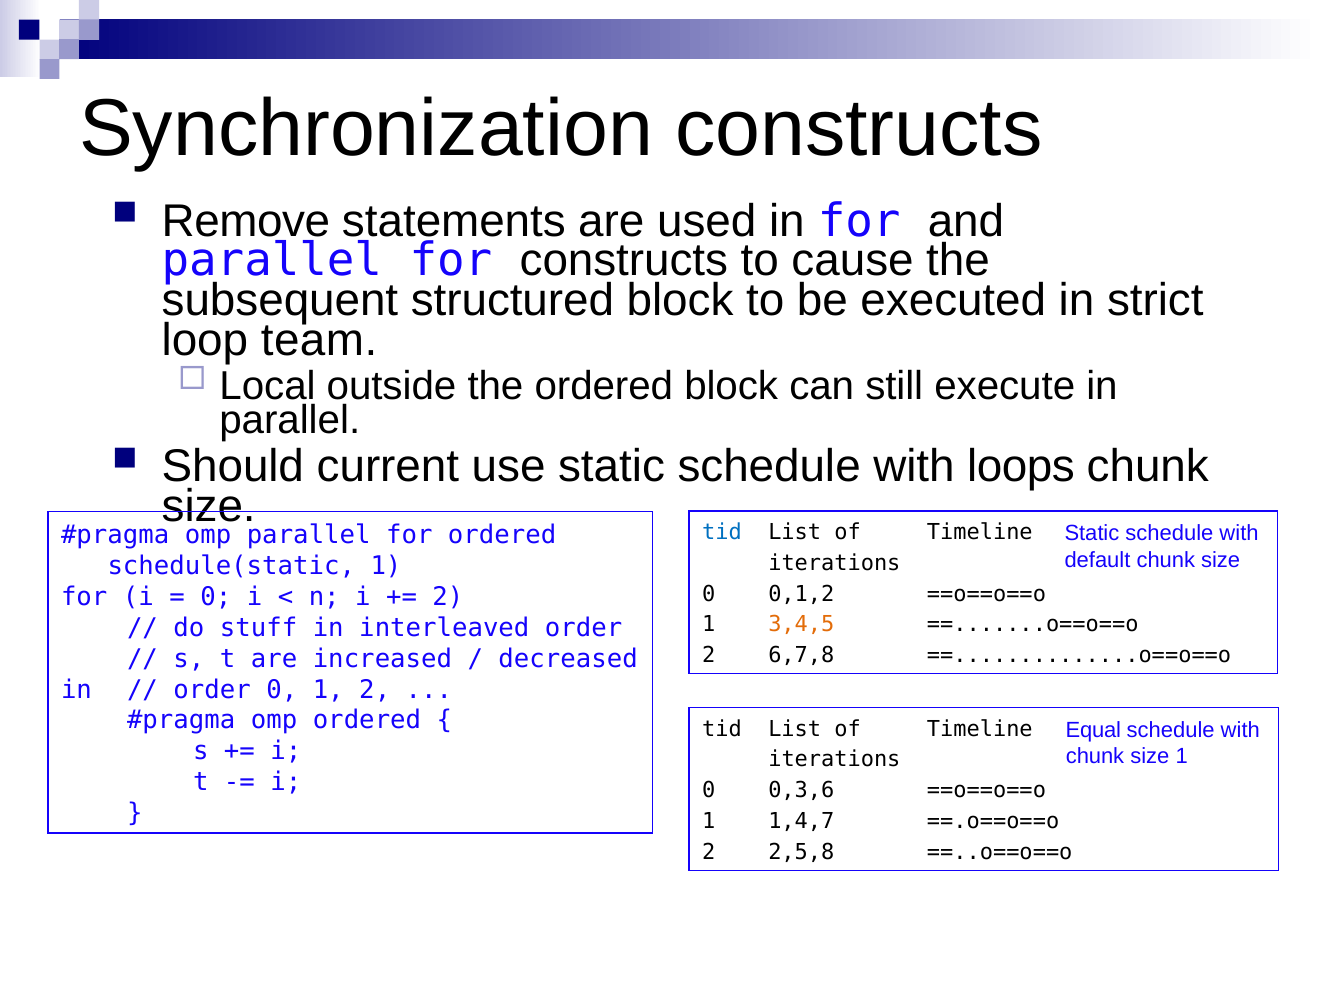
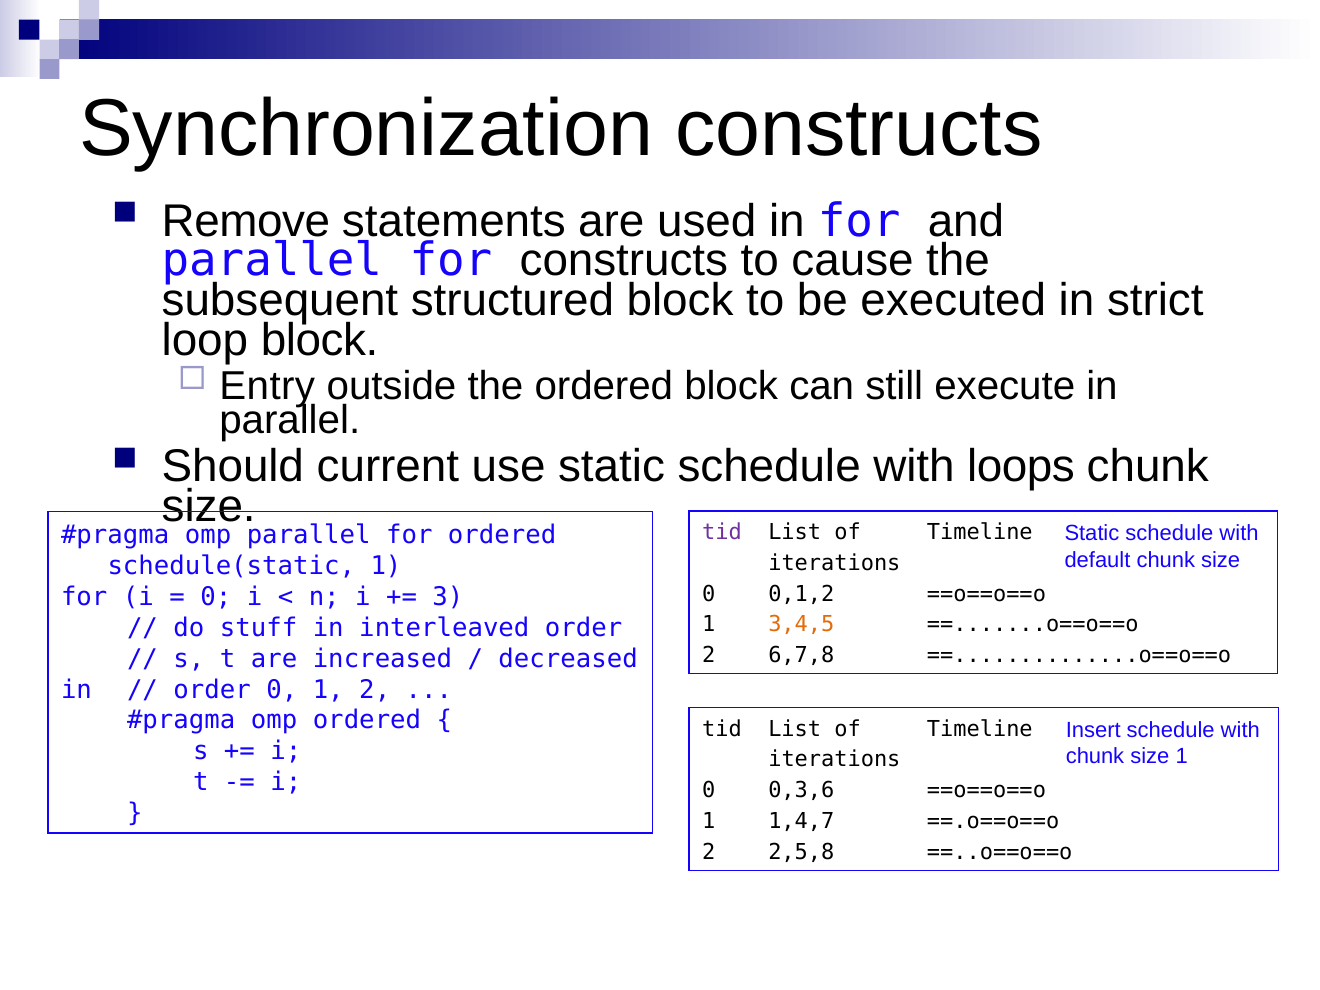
loop team: team -> block
Local: Local -> Entry
tid at (722, 532) colour: blue -> purple
2 at (448, 597): 2 -> 3
Equal: Equal -> Insert
